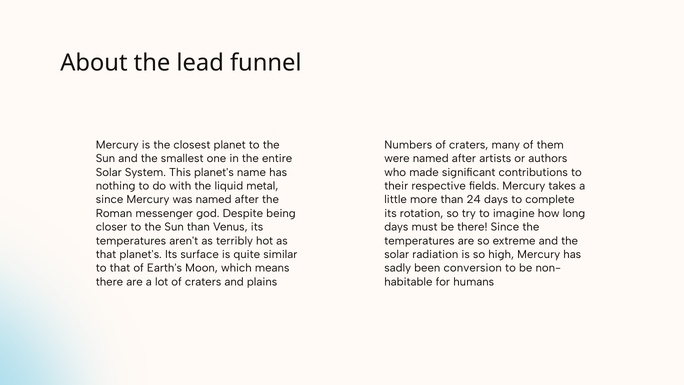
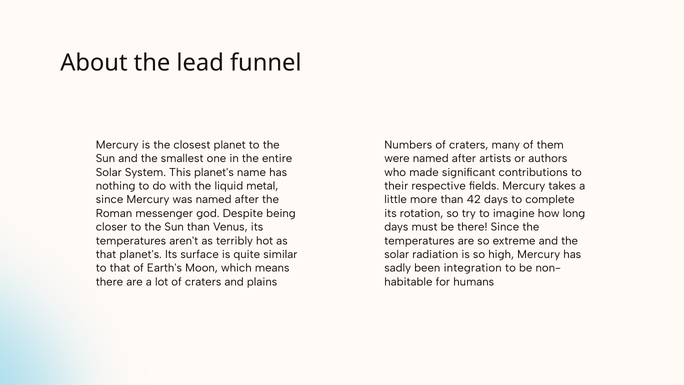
24: 24 -> 42
conversion: conversion -> integration
